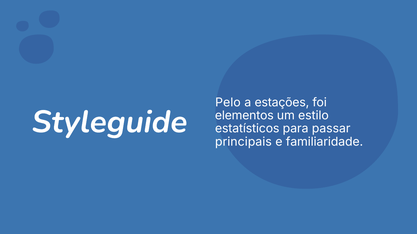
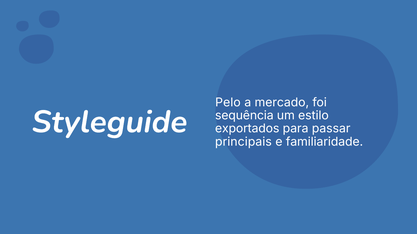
estações: estações -> mercado
elementos: elementos -> sequência
estatísticos: estatísticos -> exportados
